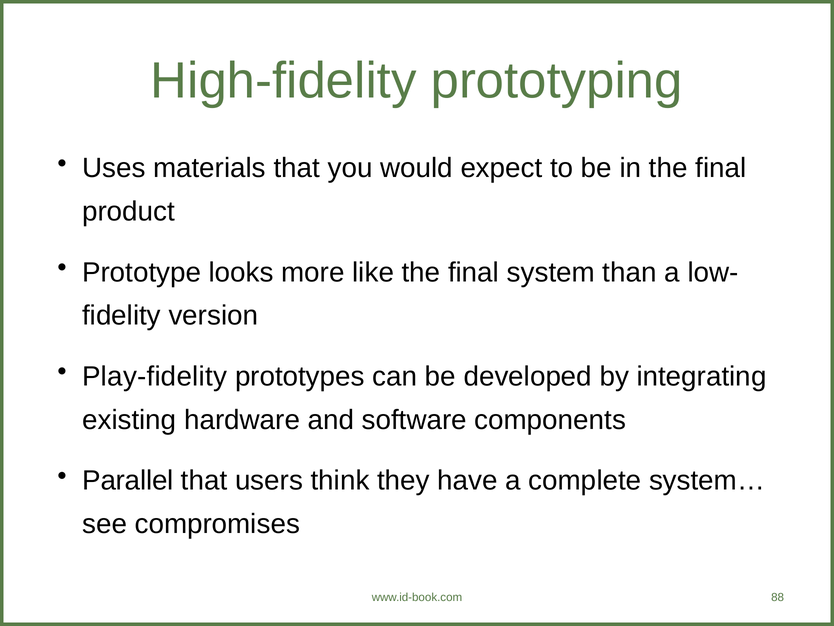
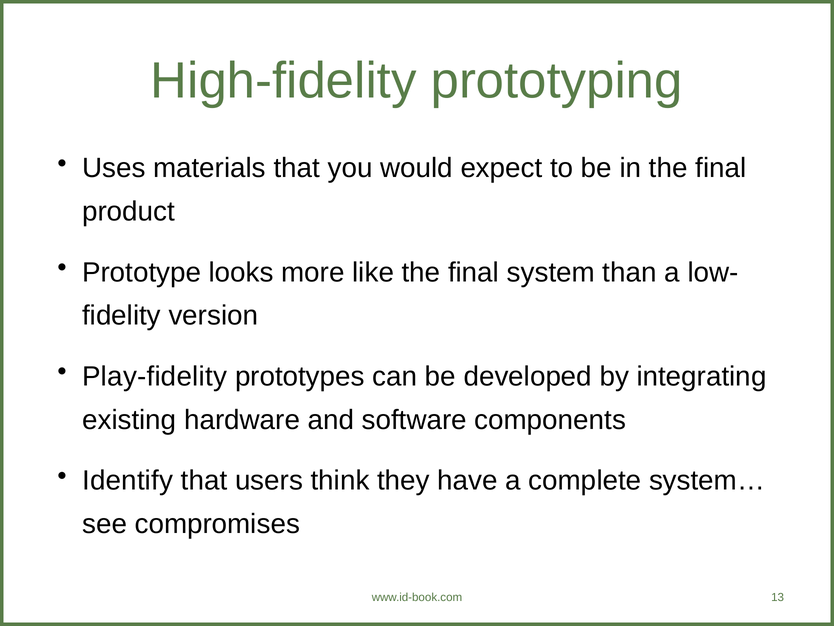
Parallel: Parallel -> Identify
88: 88 -> 13
